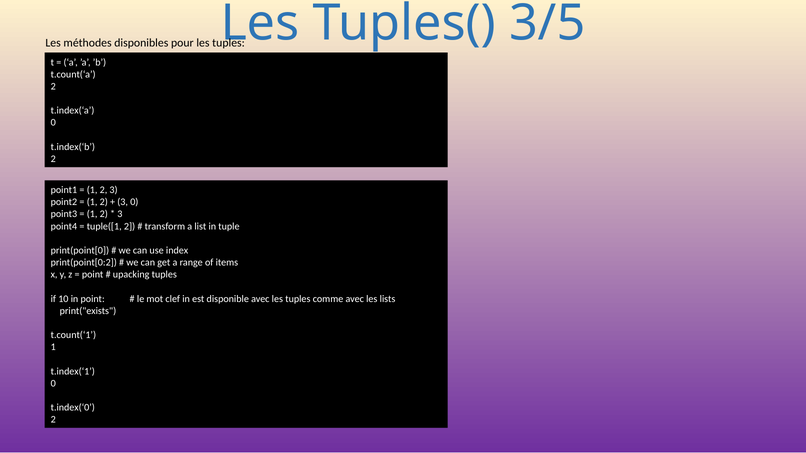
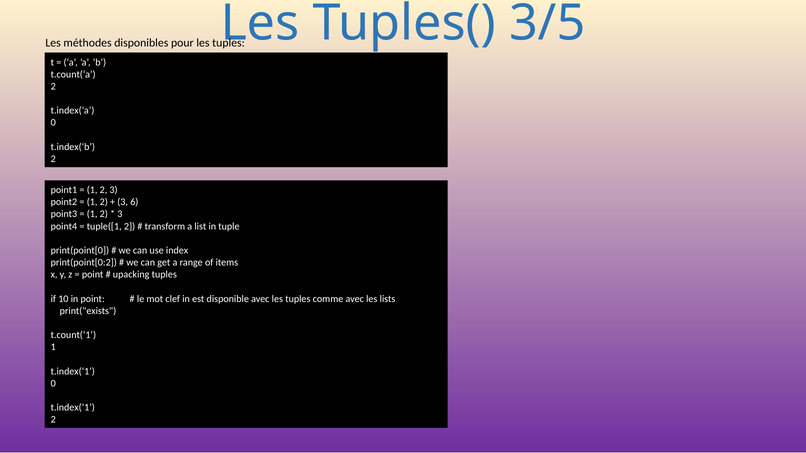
3 0: 0 -> 6
t.index(‘0 at (73, 408): t.index(‘0 -> t.index(‘1
